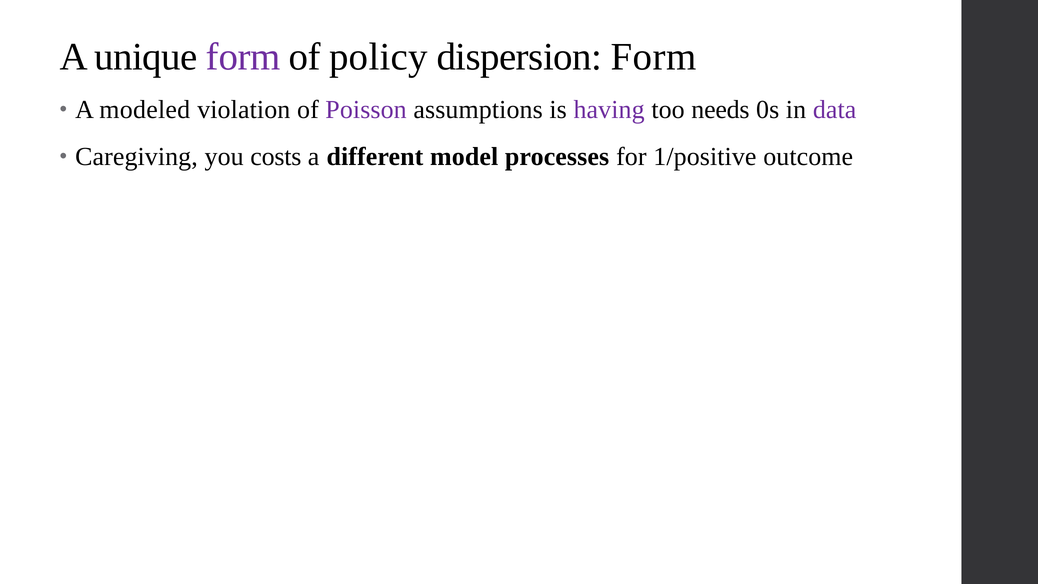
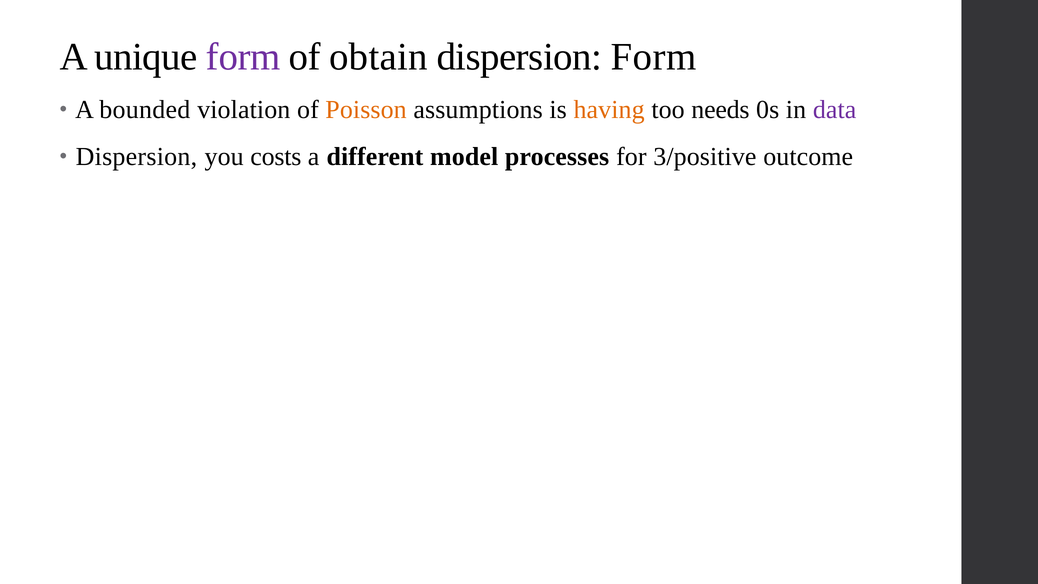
policy: policy -> obtain
modeled: modeled -> bounded
Poisson colour: purple -> orange
having colour: purple -> orange
Caregiving at (137, 157): Caregiving -> Dispersion
1/positive: 1/positive -> 3/positive
